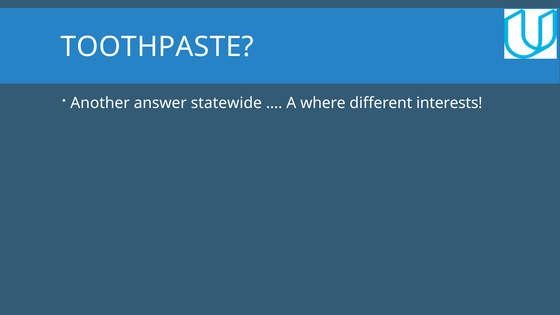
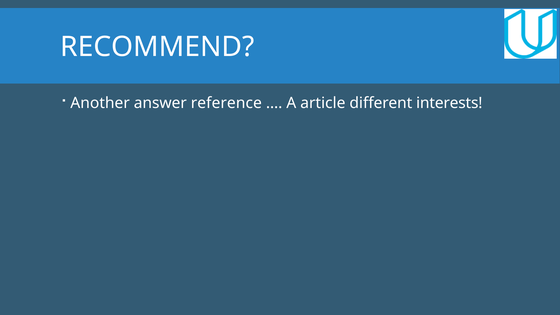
TOOTHPASTE: TOOTHPASTE -> RECOMMEND
statewide: statewide -> reference
where: where -> article
